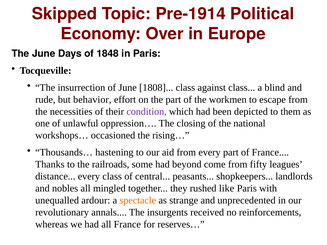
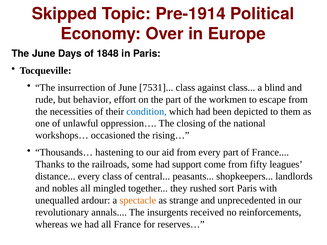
1808: 1808 -> 7531
condition colour: purple -> blue
beyond: beyond -> support
like: like -> sort
